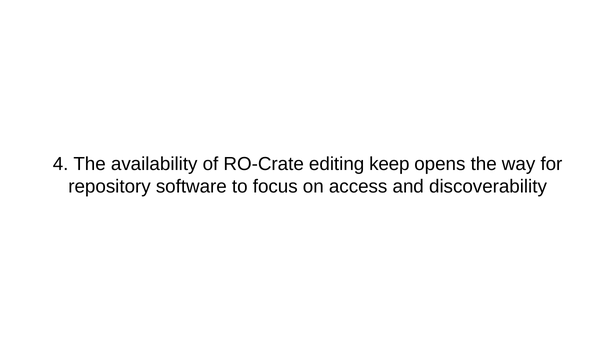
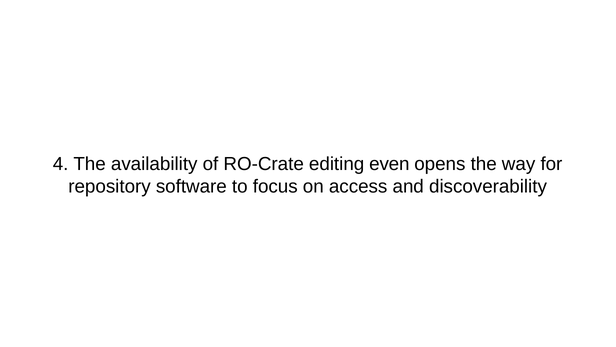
keep: keep -> even
